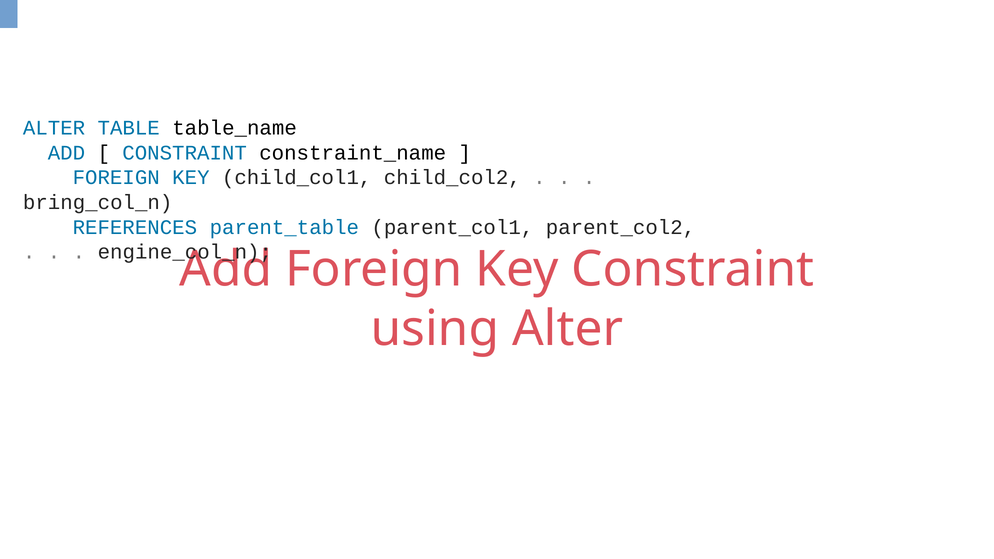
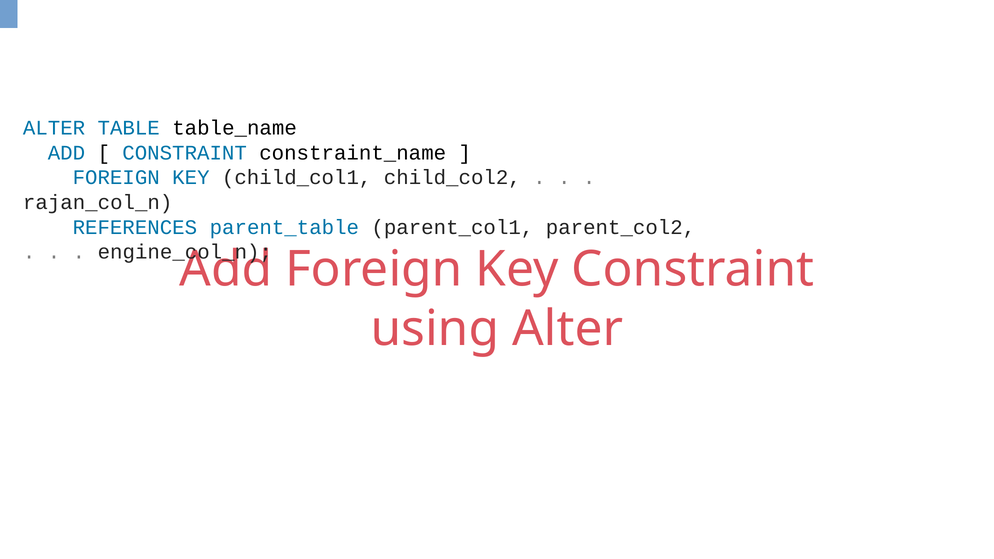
bring_col_n: bring_col_n -> rajan_col_n
